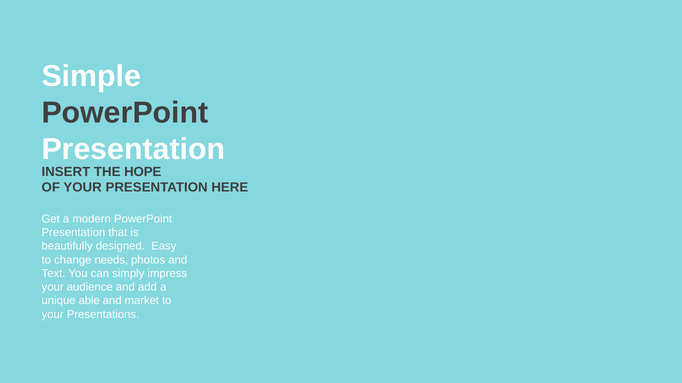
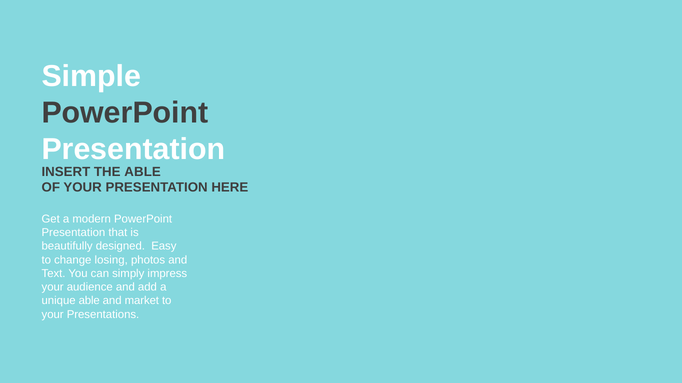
THE HOPE: HOPE -> ABLE
needs: needs -> losing
